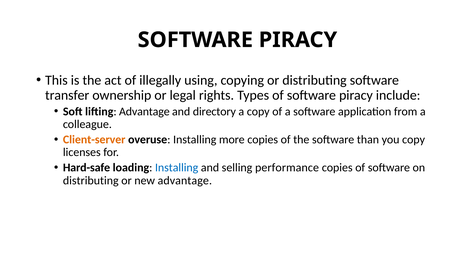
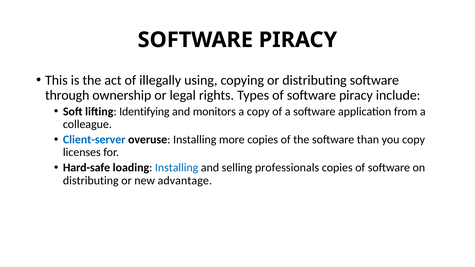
transfer: transfer -> through
lifting Advantage: Advantage -> Identifying
directory: directory -> monitors
Client-server colour: orange -> blue
performance: performance -> professionals
